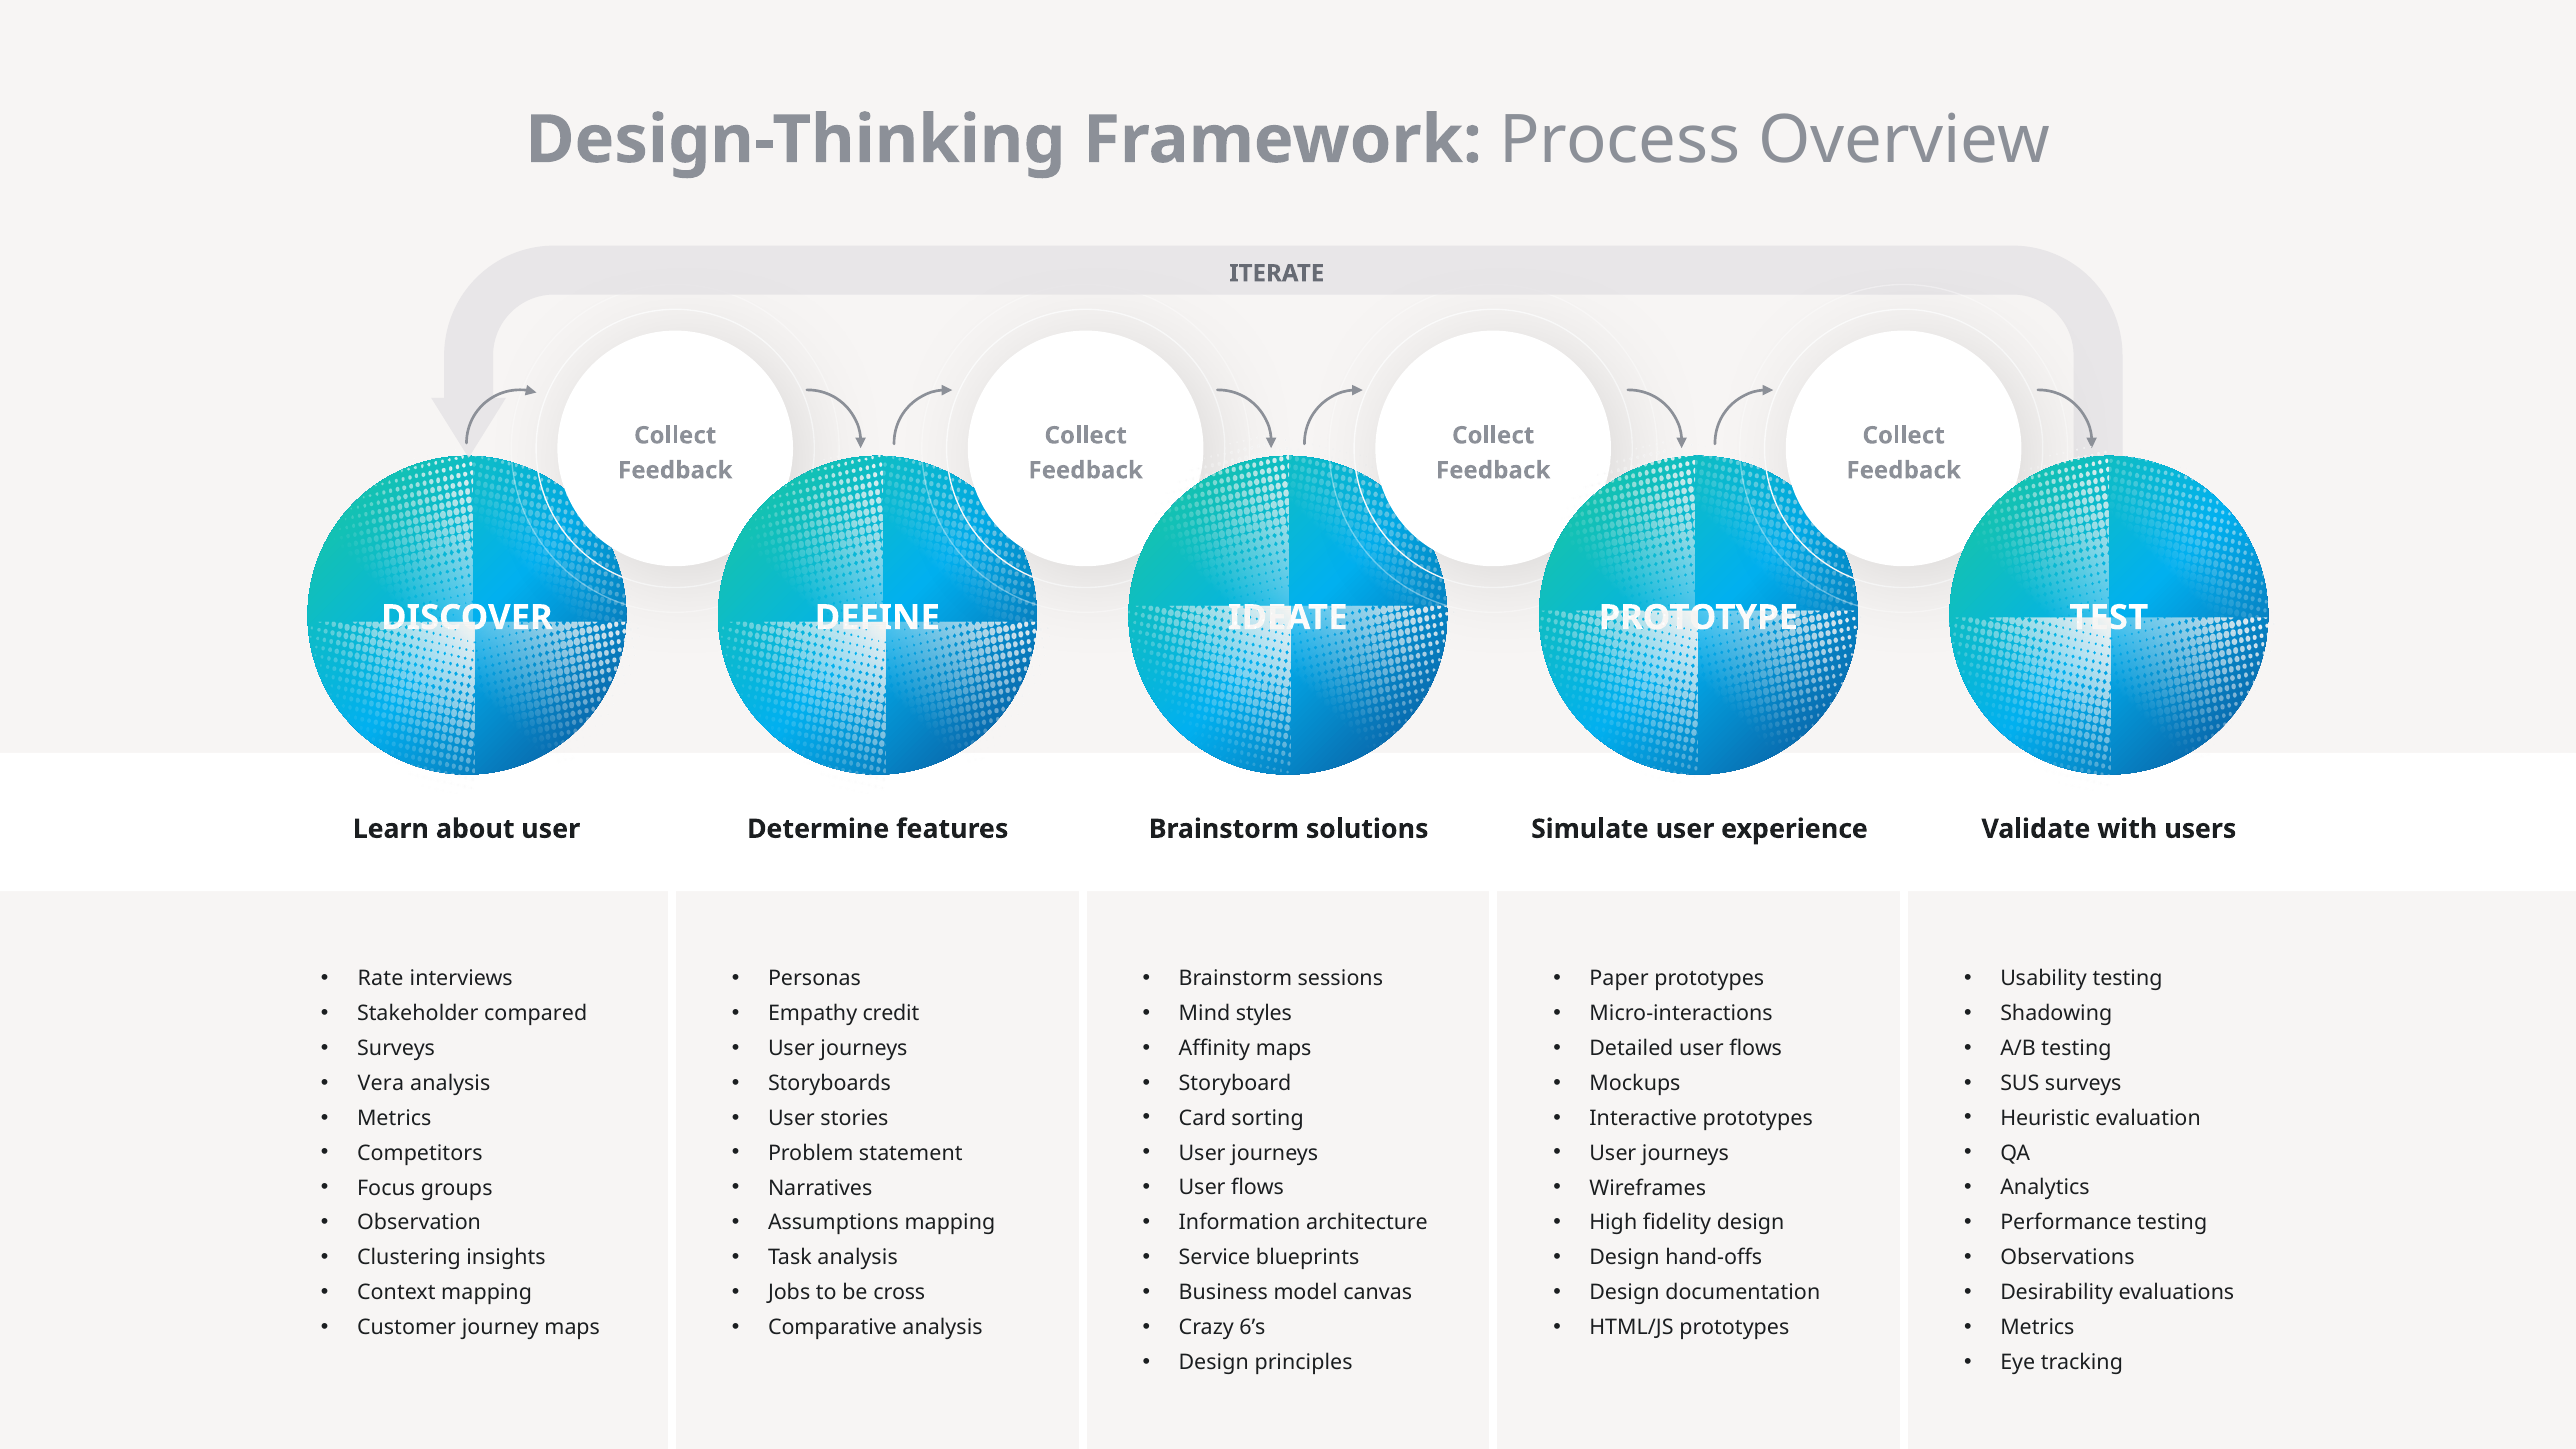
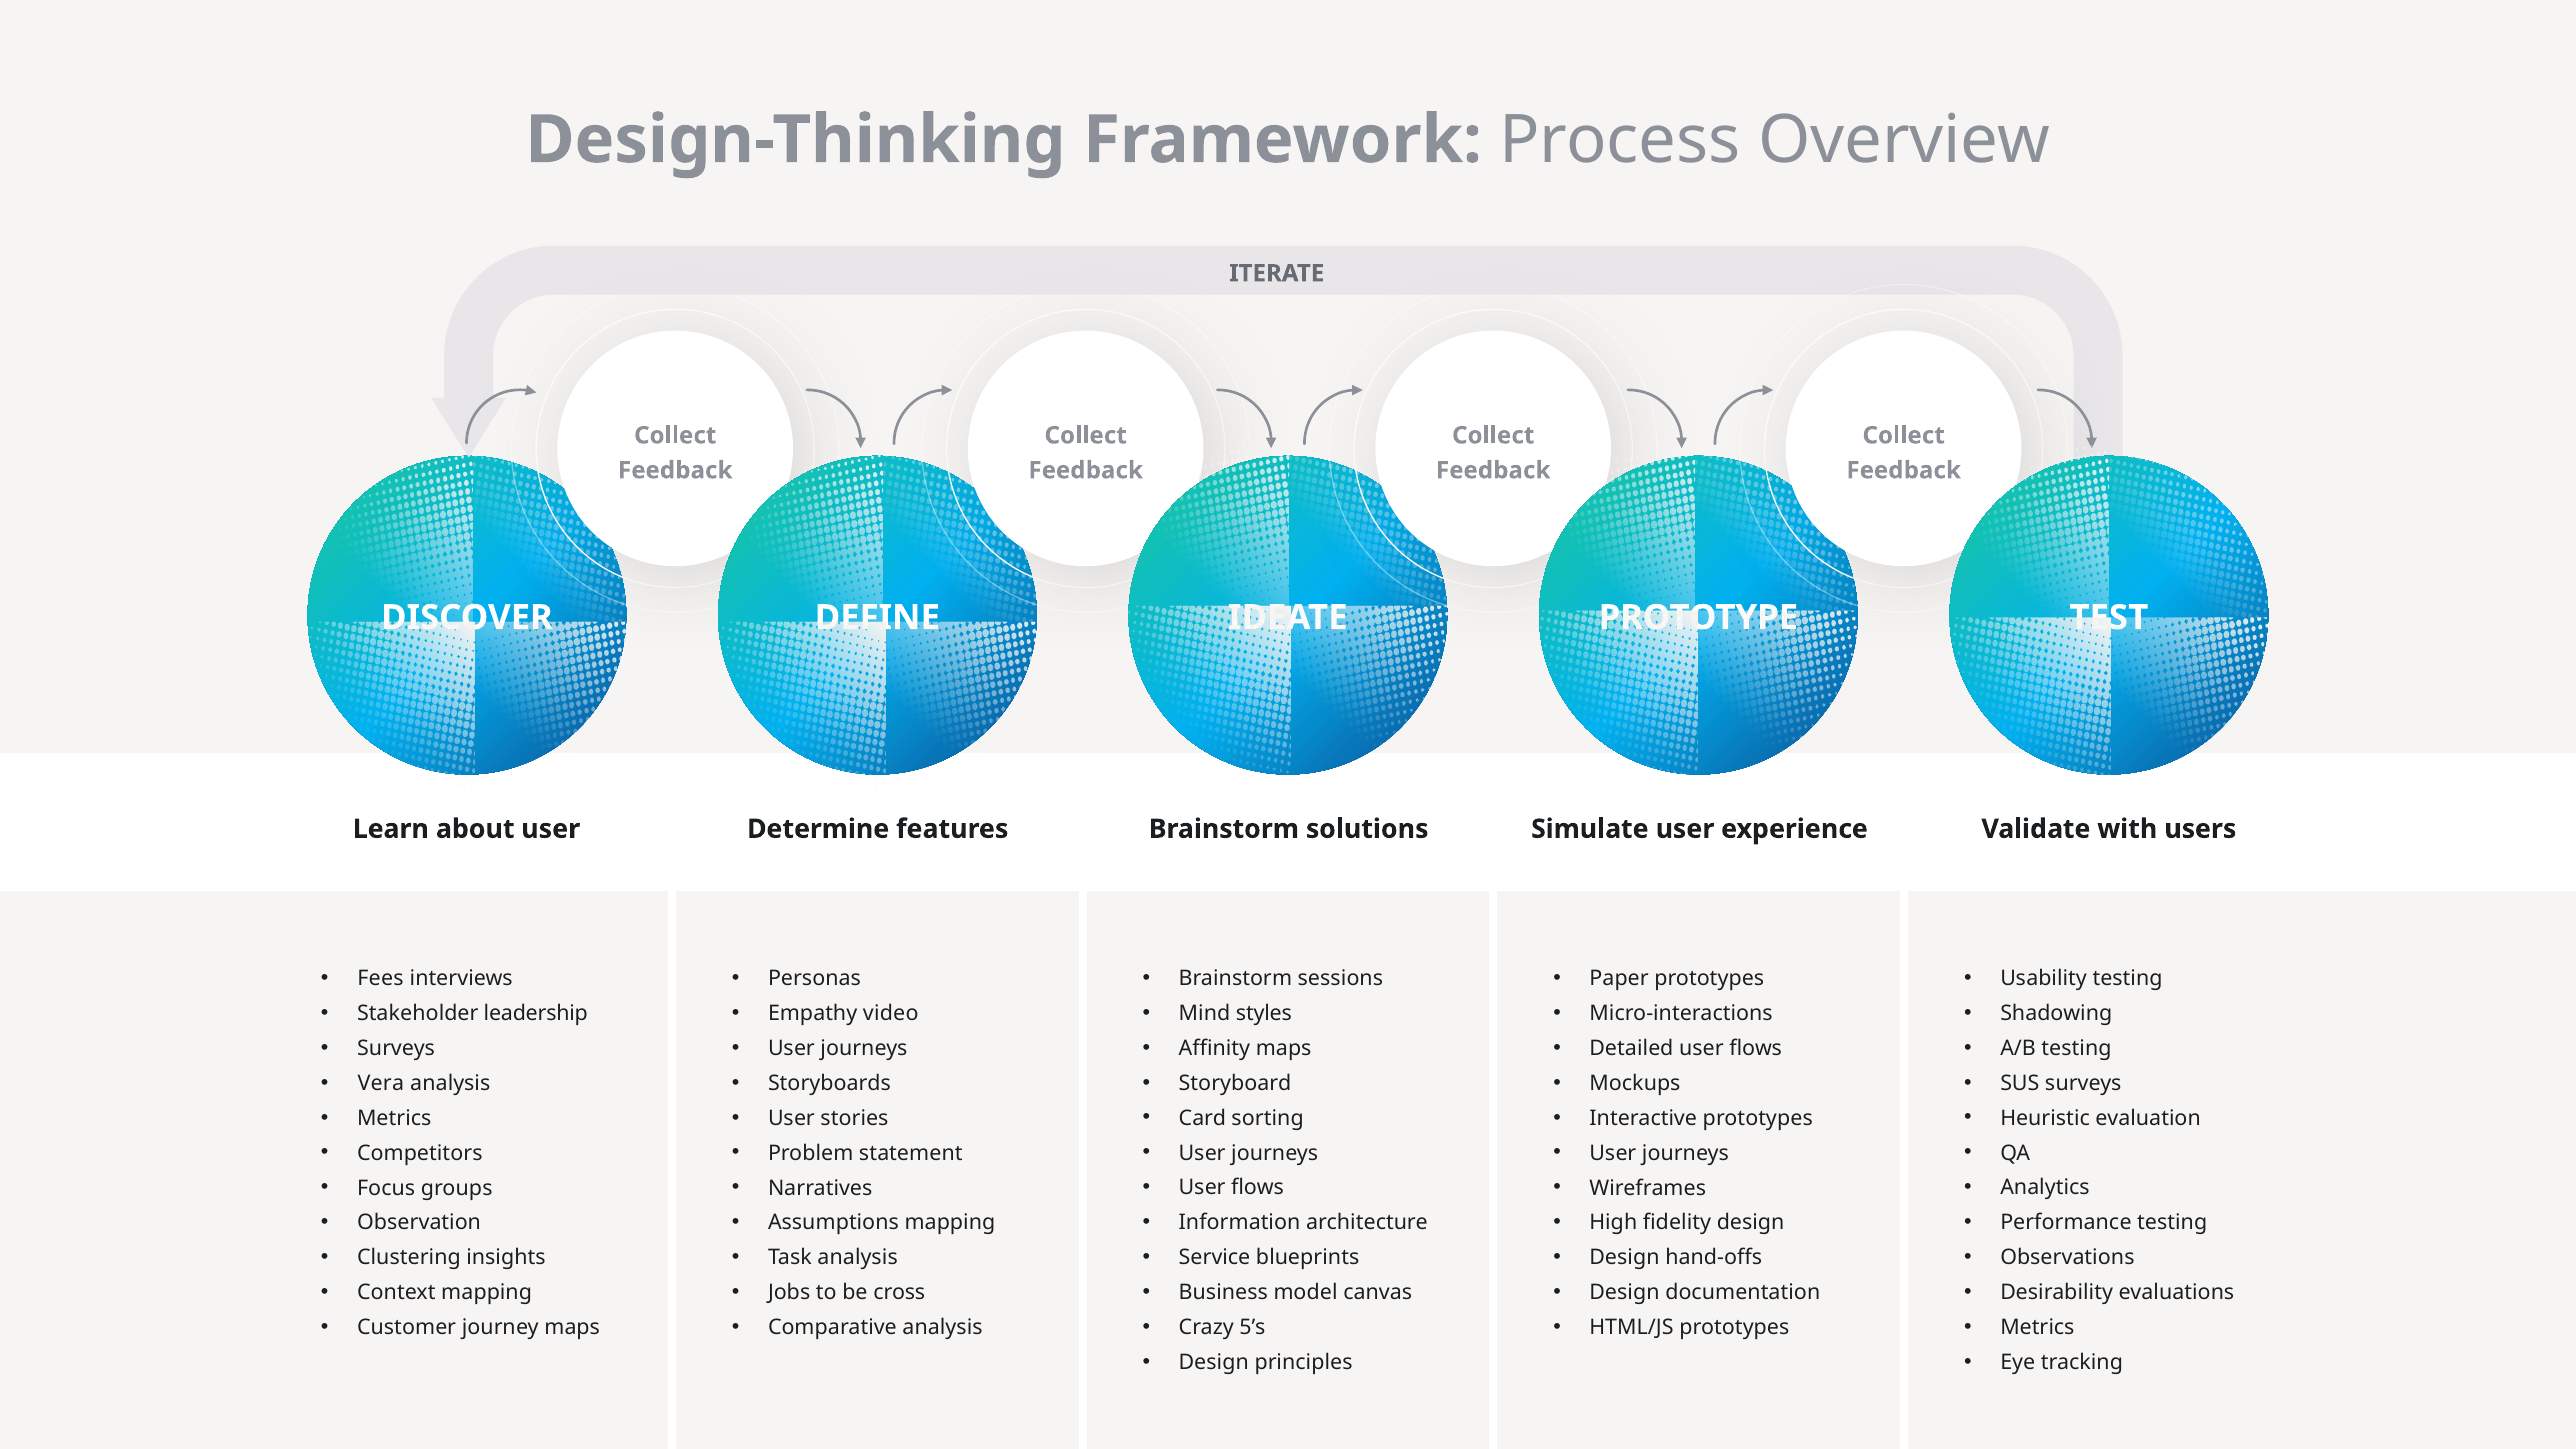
Rate: Rate -> Fees
compared: compared -> leadership
credit: credit -> video
6’s: 6’s -> 5’s
